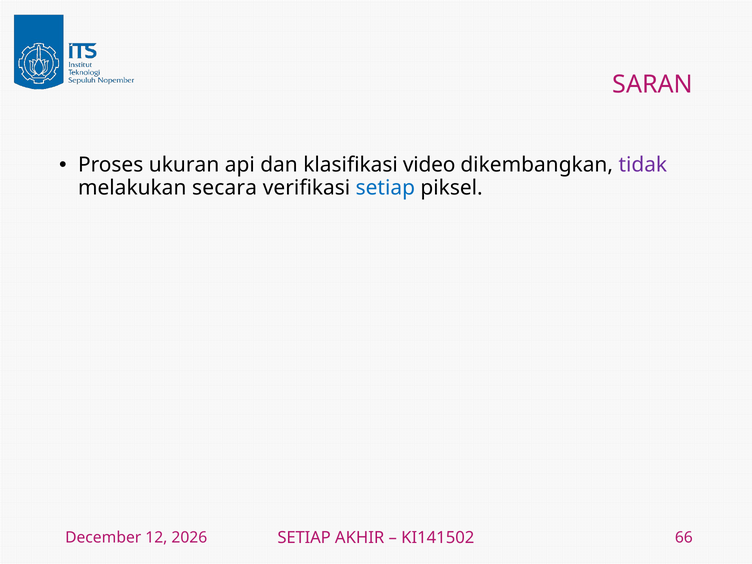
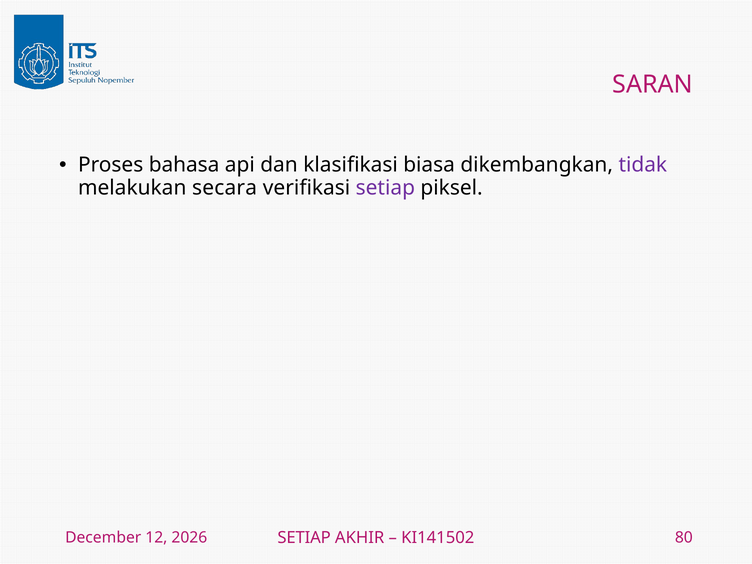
ukuran: ukuran -> bahasa
video: video -> biasa
setiap at (385, 188) colour: blue -> purple
66: 66 -> 80
